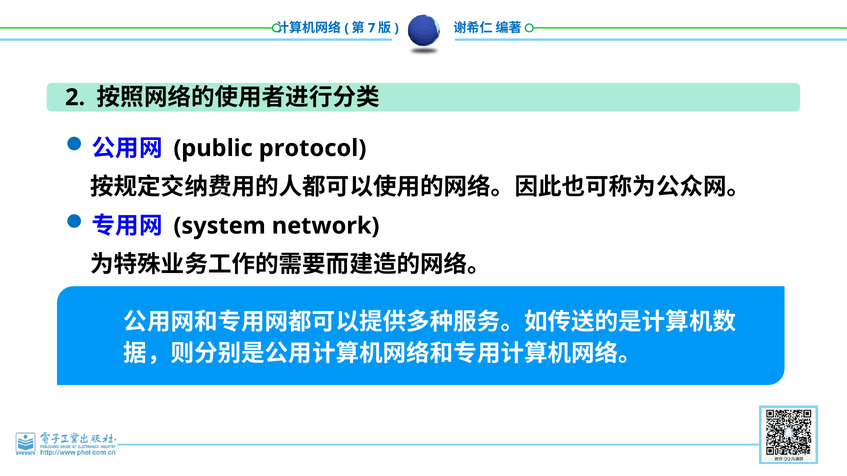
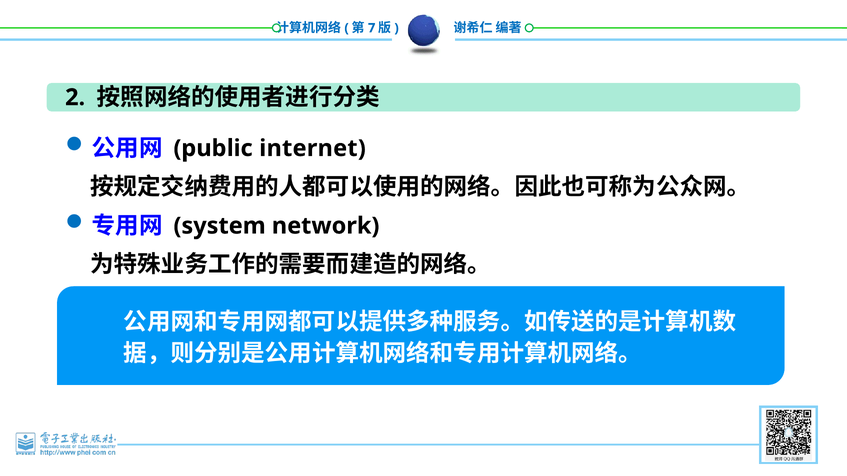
protocol: protocol -> internet
